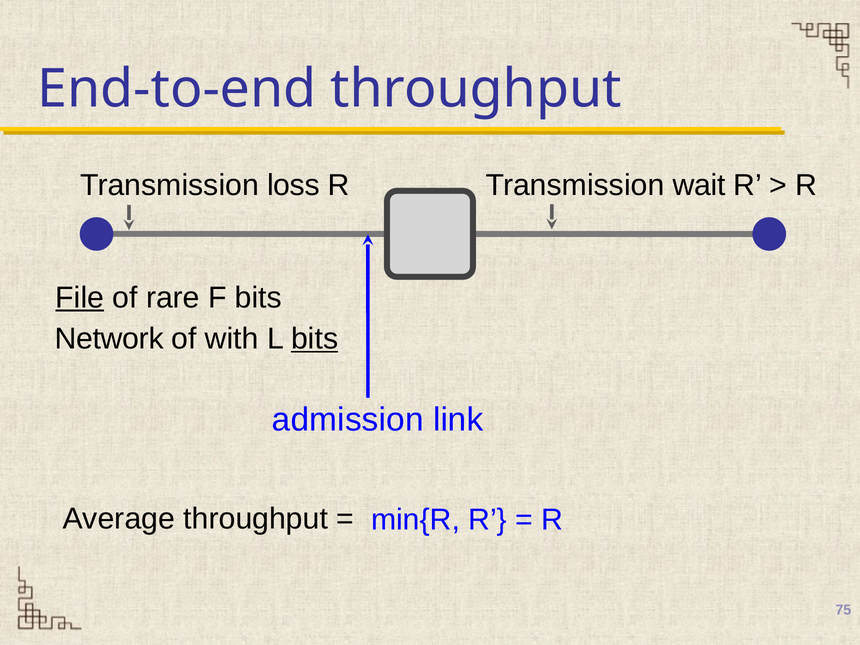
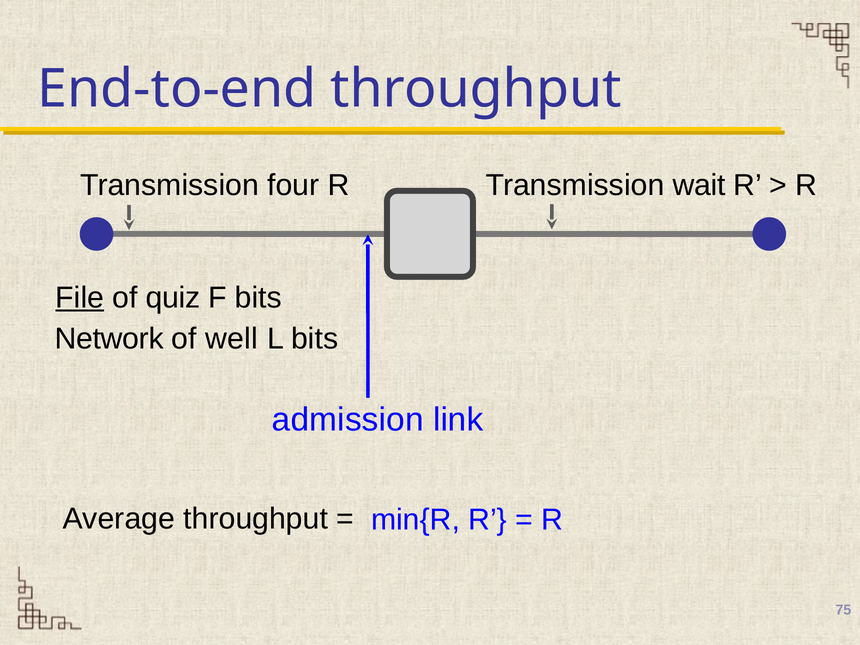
loss: loss -> four
rare: rare -> quiz
with: with -> well
bits at (315, 339) underline: present -> none
